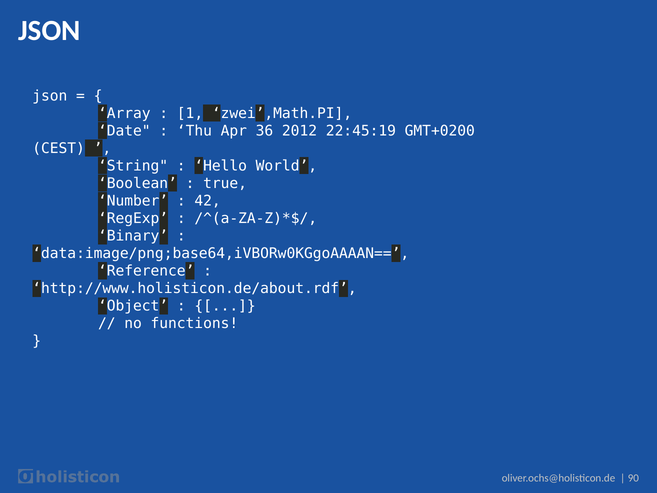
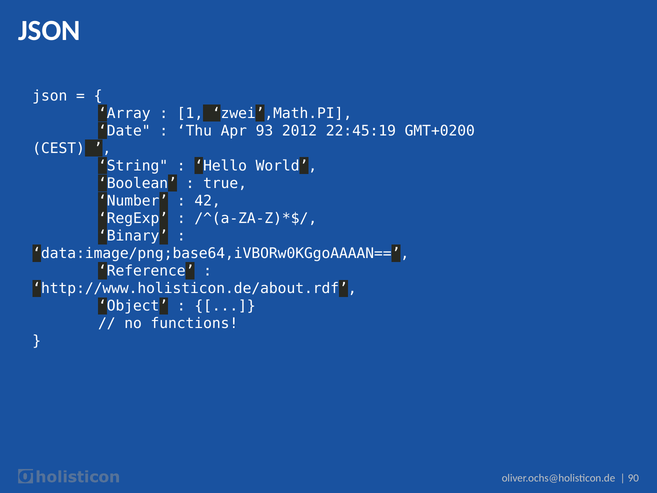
36: 36 -> 93
